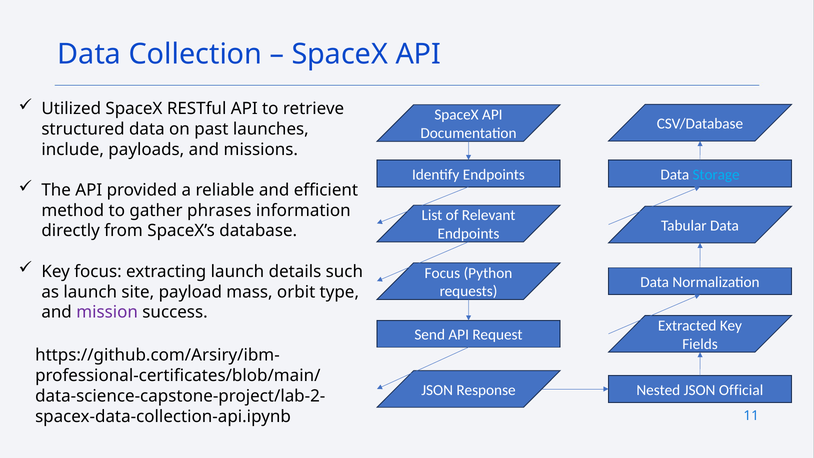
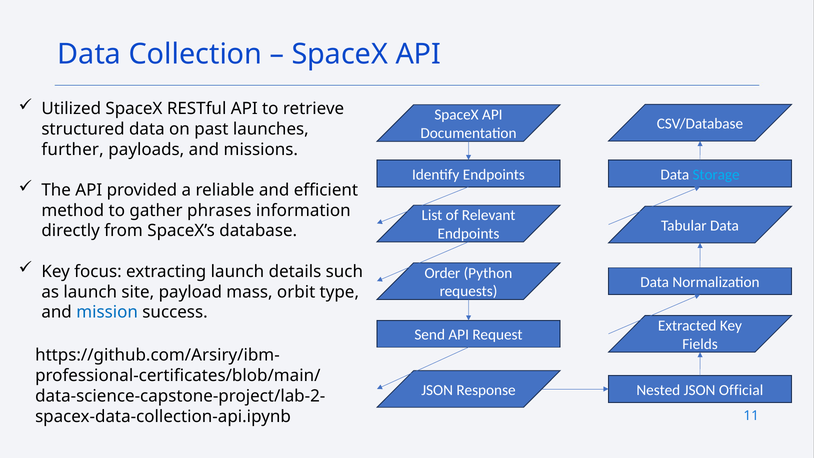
include: include -> further
Focus at (442, 273): Focus -> Order
mission colour: purple -> blue
